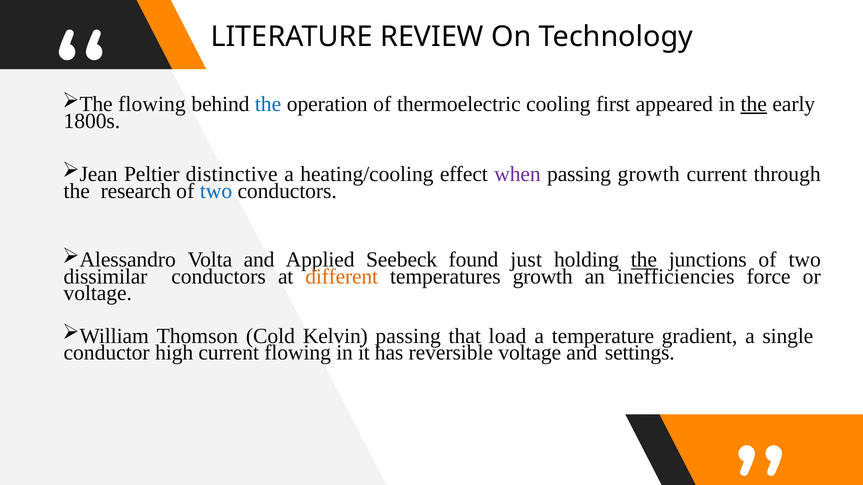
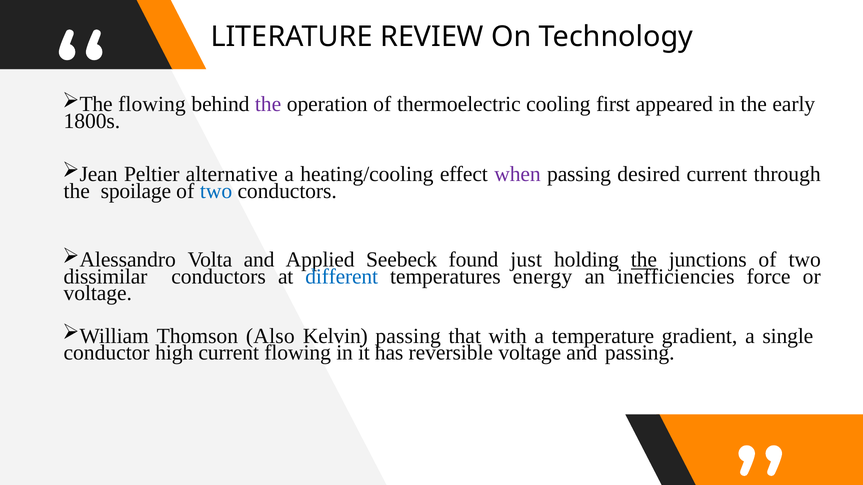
the at (268, 104) colour: blue -> purple
the at (754, 104) underline: present -> none
distinctive: distinctive -> alternative
passing growth: growth -> desired
research: research -> spoilage
different colour: orange -> blue
temperatures growth: growth -> energy
Cold: Cold -> Also
load: load -> with
and settings: settings -> passing
